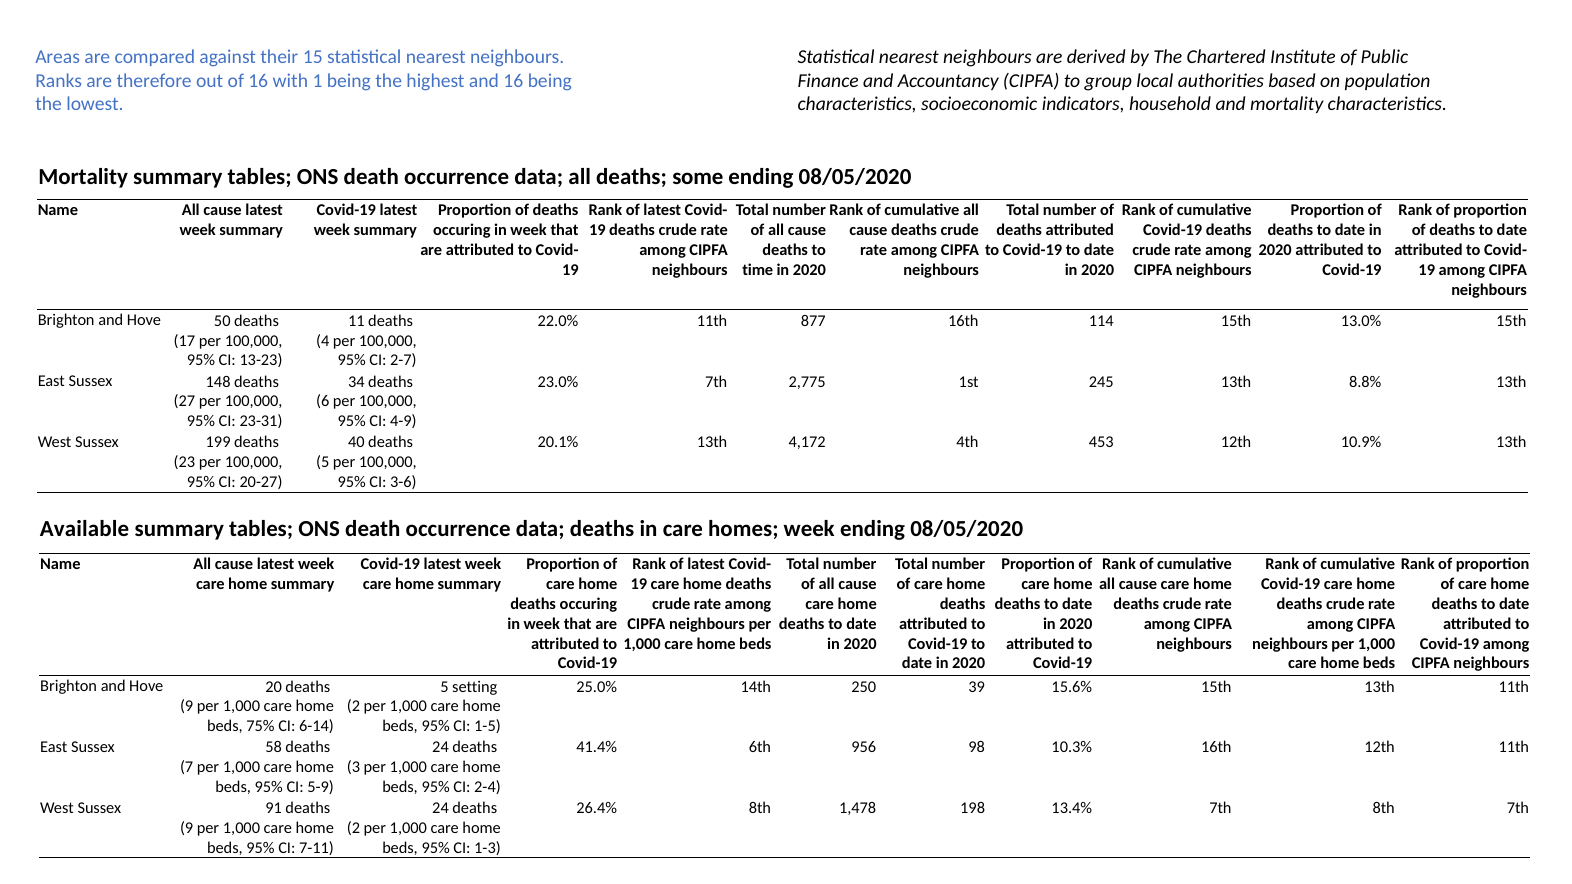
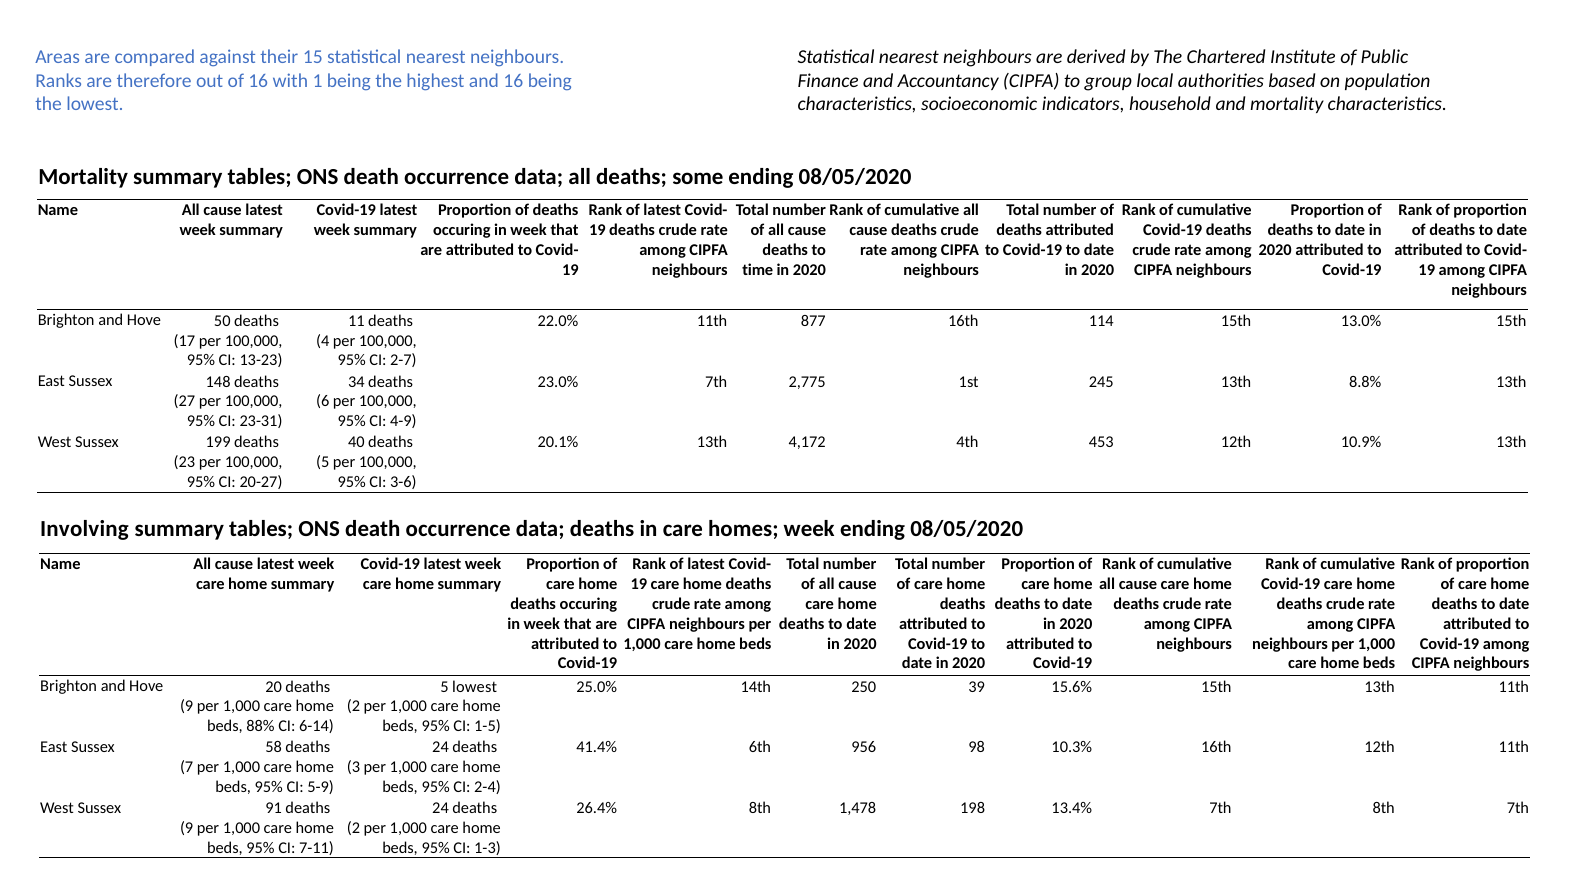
Available: Available -> Involving
5 setting: setting -> lowest
75%: 75% -> 88%
